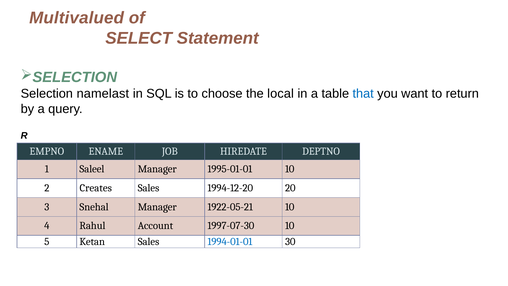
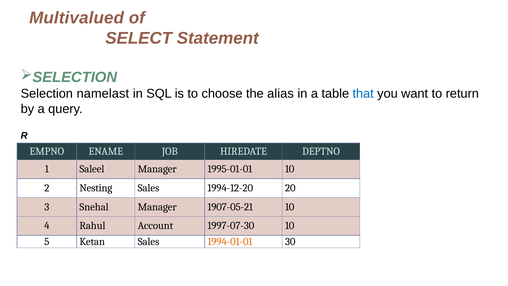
local: local -> alias
Creates: Creates -> Nesting
1922-05-21: 1922-05-21 -> 1907-05-21
1994-01-01 colour: blue -> orange
